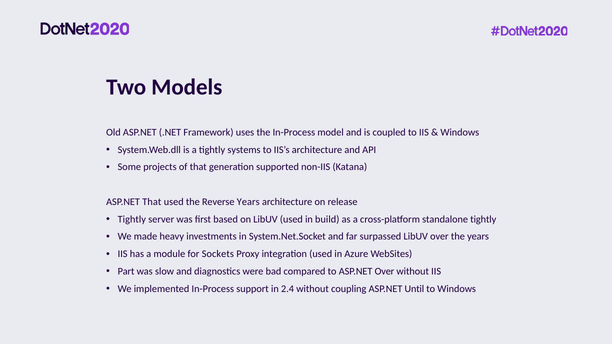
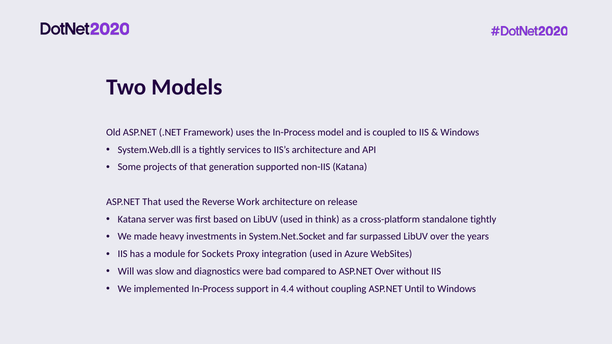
systems: systems -> services
Reverse Years: Years -> Work
Tightly at (132, 219): Tightly -> Katana
build: build -> think
Part: Part -> Will
2.4: 2.4 -> 4.4
